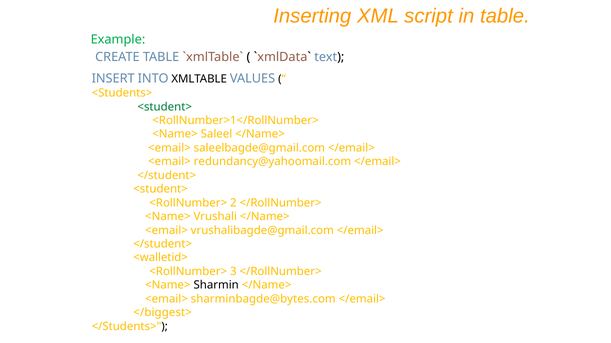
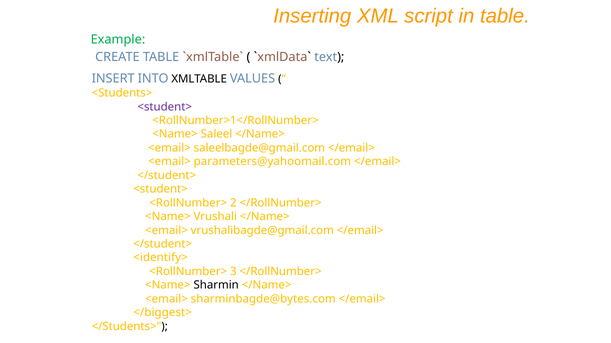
<student> at (165, 107) colour: green -> purple
redundancy@yahoomail.com: redundancy@yahoomail.com -> parameters@yahoomail.com
<walletid>: <walletid> -> <identify>
